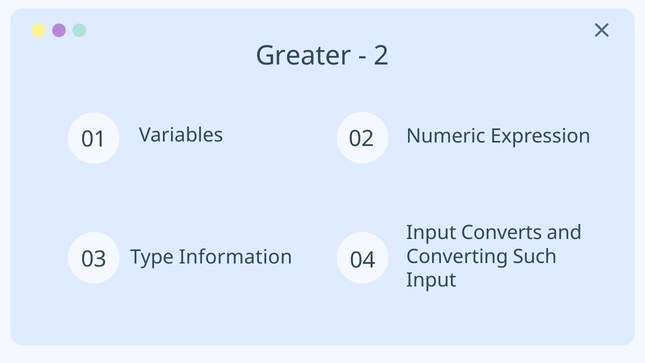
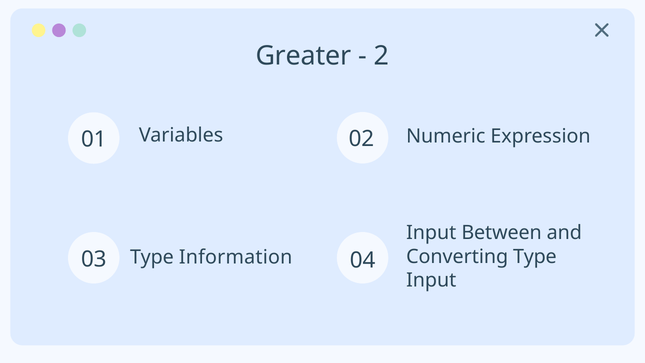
Converts: Converts -> Between
Converting Such: Such -> Type
